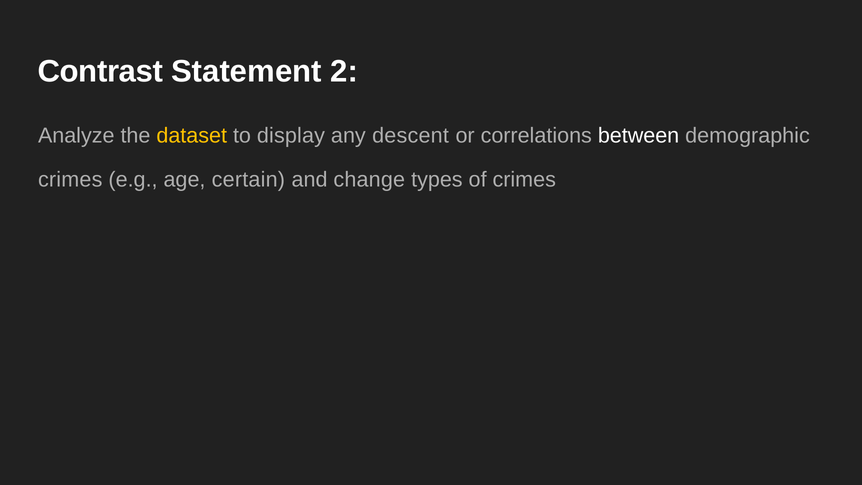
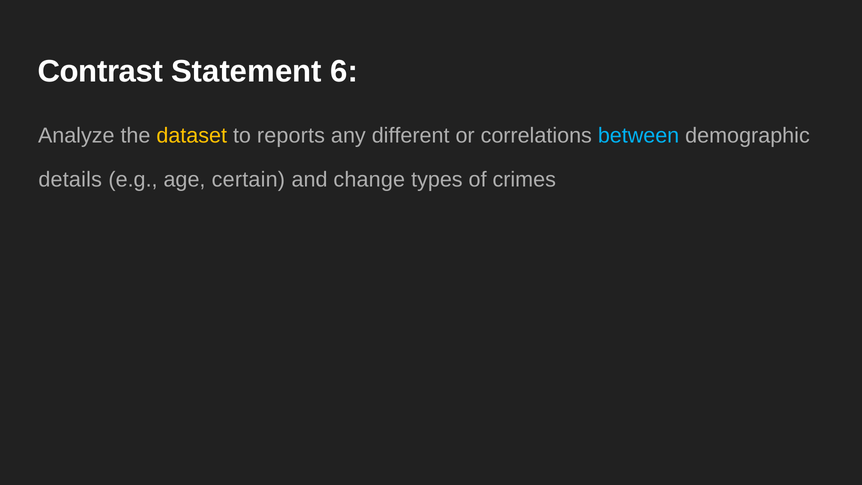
2: 2 -> 6
display: display -> reports
descent: descent -> different
between colour: white -> light blue
crimes at (70, 180): crimes -> details
